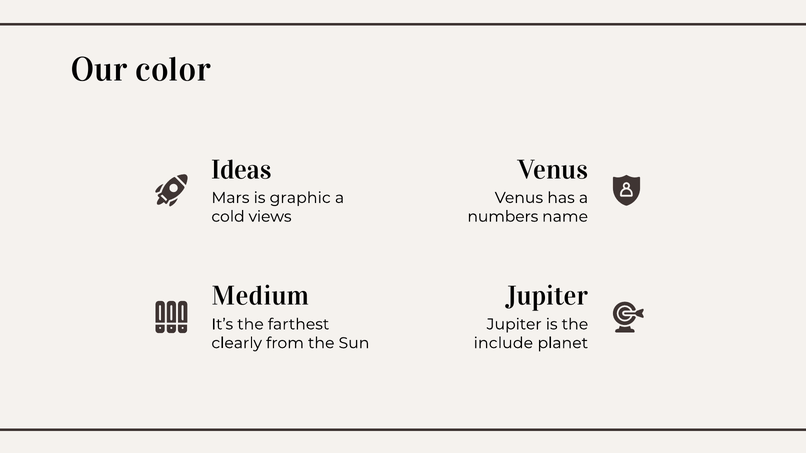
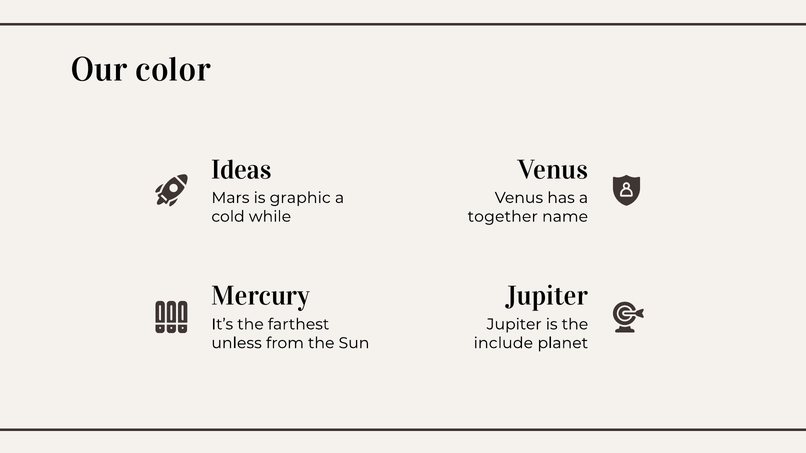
views: views -> while
numbers: numbers -> together
Medium: Medium -> Mercury
clearly: clearly -> unless
